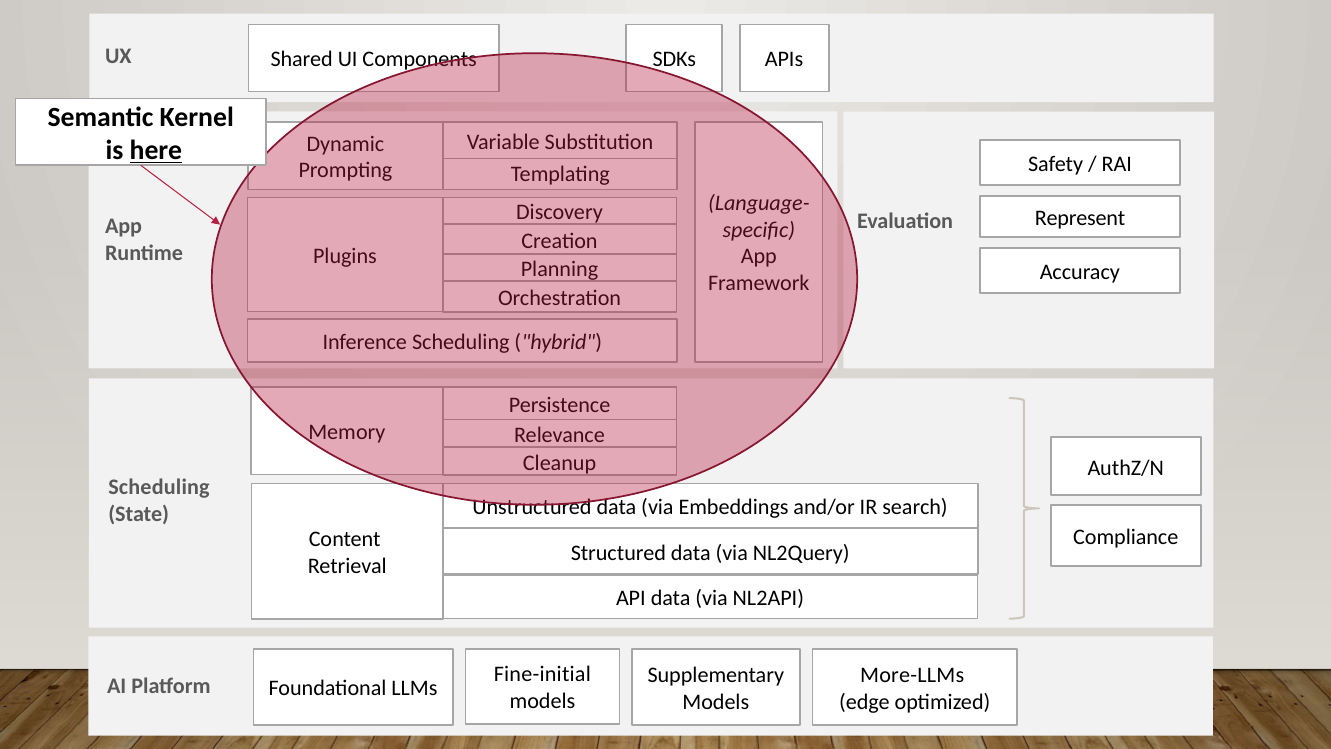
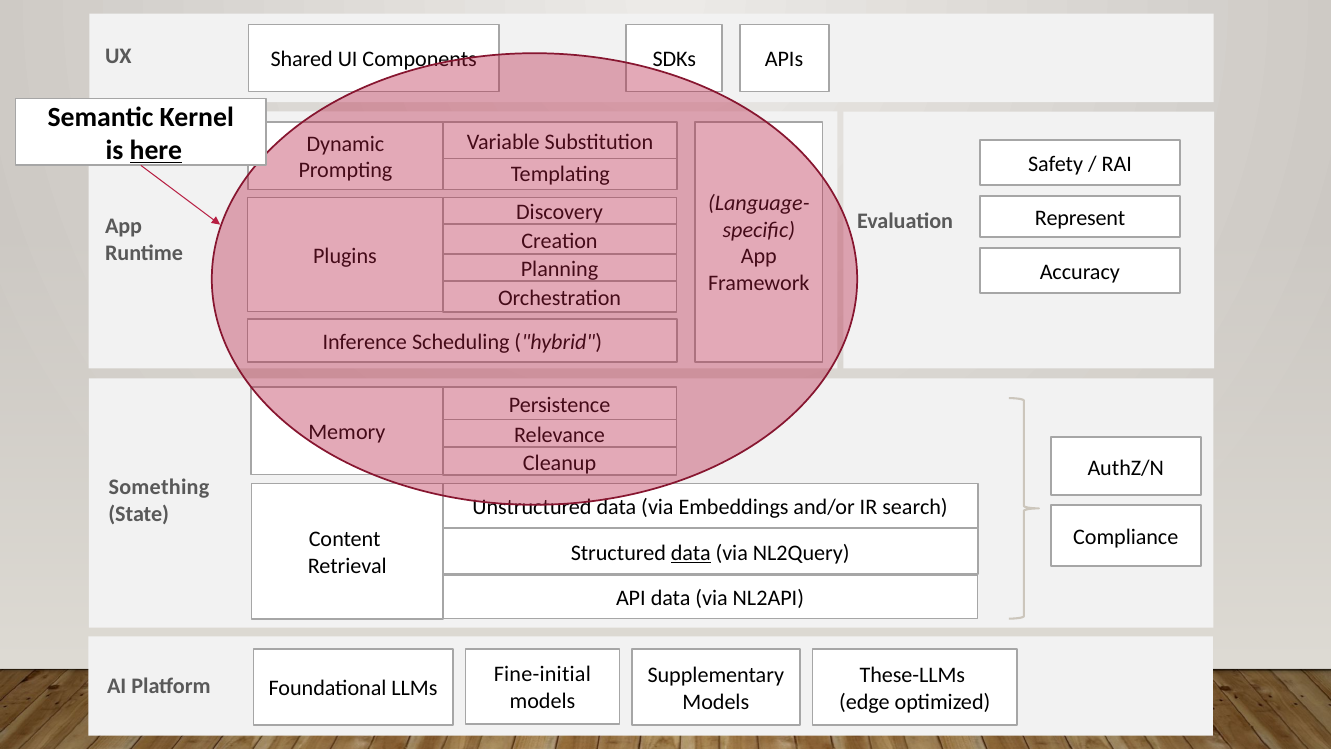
Scheduling at (159, 487): Scheduling -> Something
data at (691, 553) underline: none -> present
More-LLMs: More-LLMs -> These-LLMs
